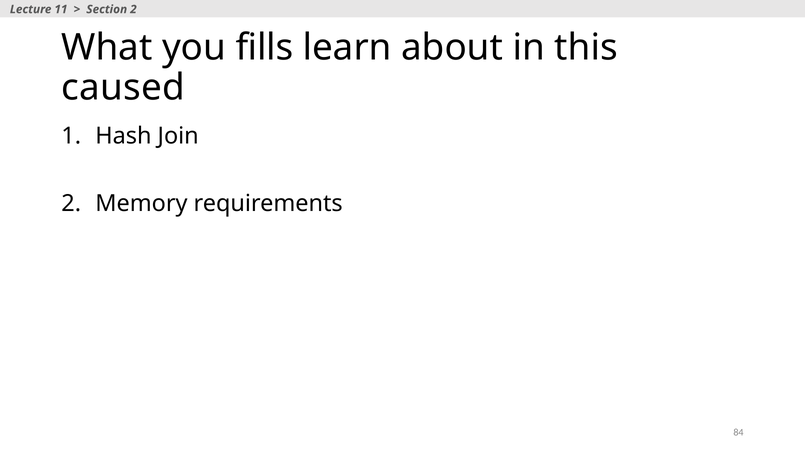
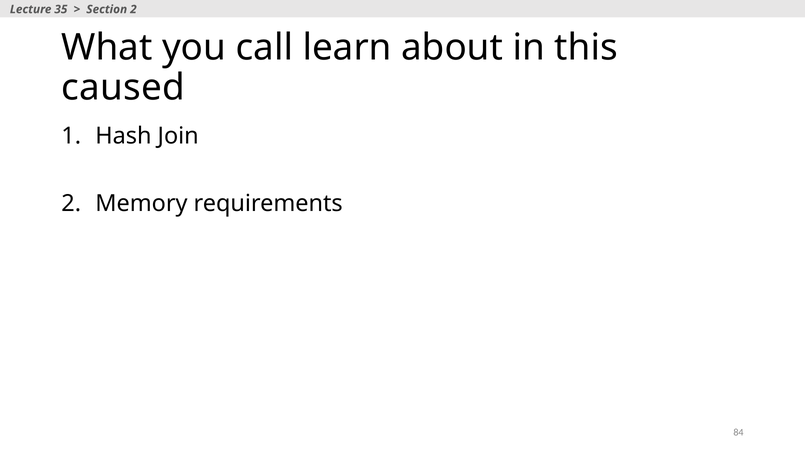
11: 11 -> 35
fills: fills -> call
